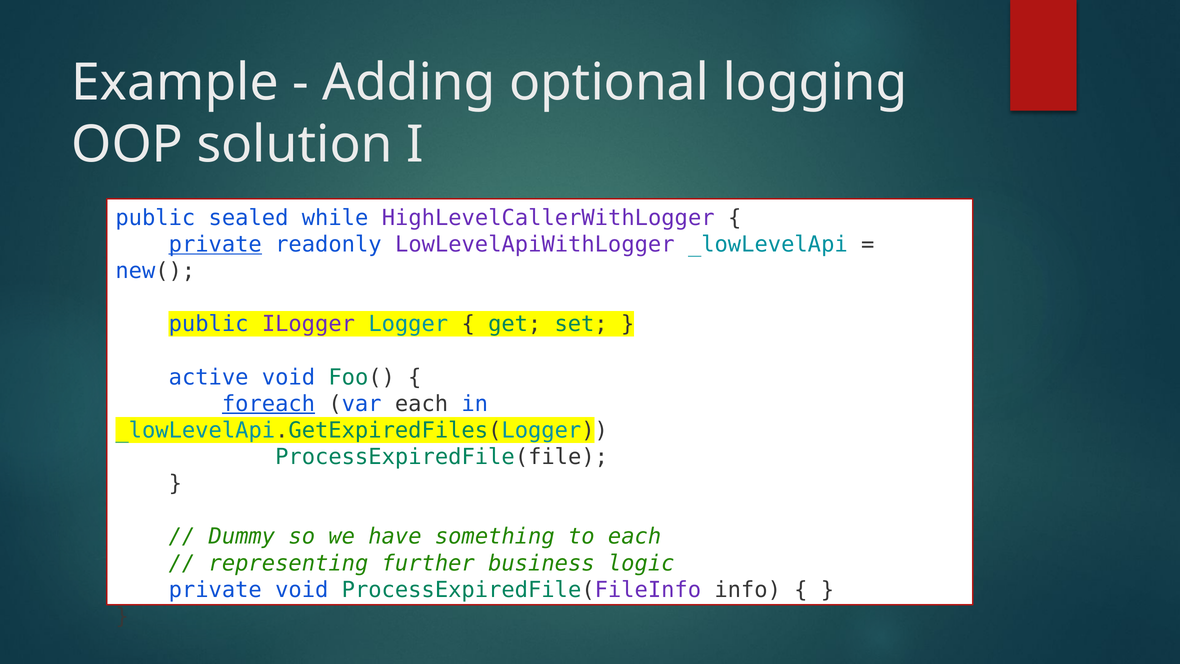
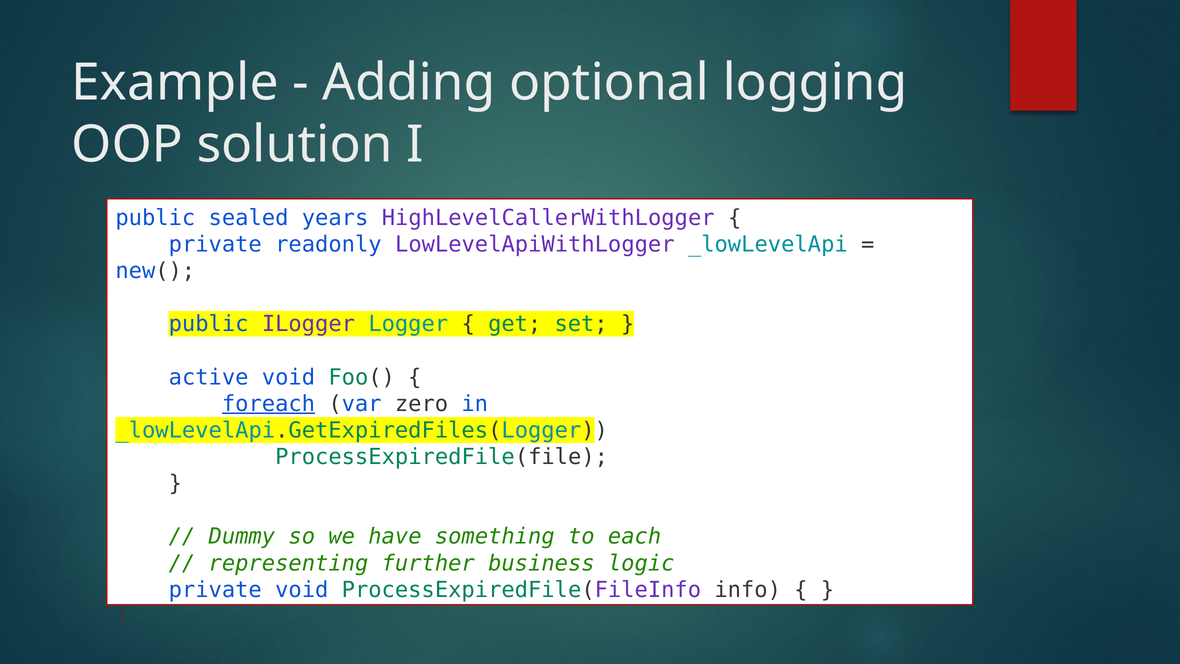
while: while -> years
private at (215, 244) underline: present -> none
var each: each -> zero
